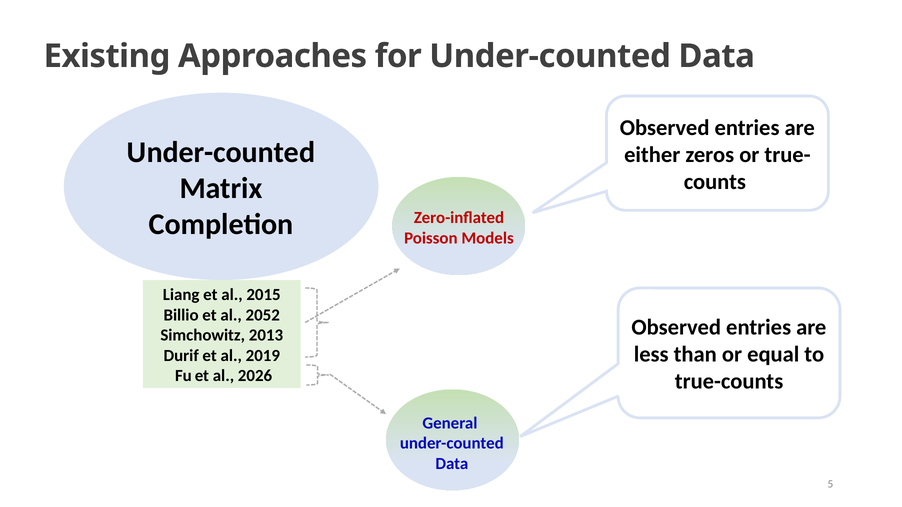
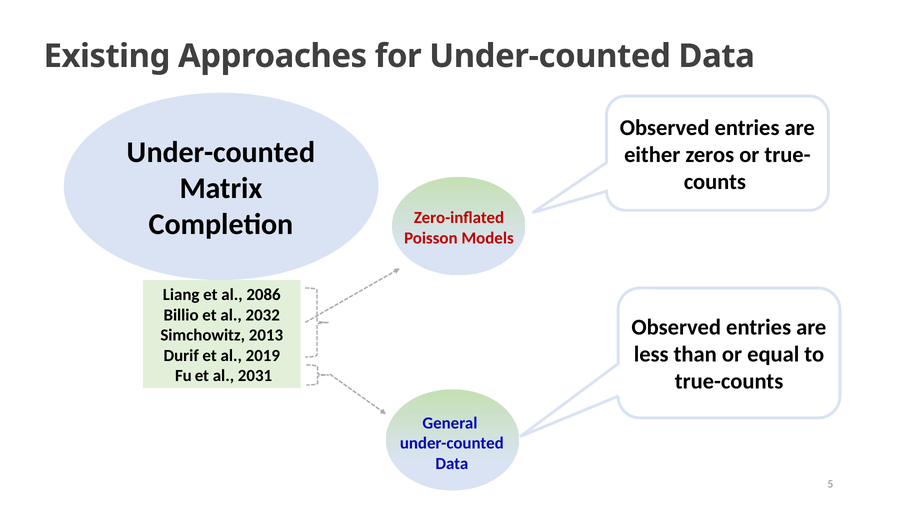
2015: 2015 -> 2086
2052: 2052 -> 2032
2026: 2026 -> 2031
